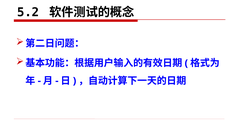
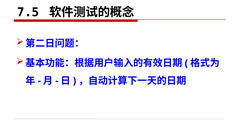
5.2: 5.2 -> 7.5
